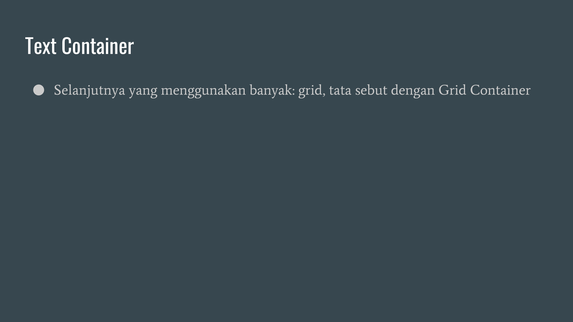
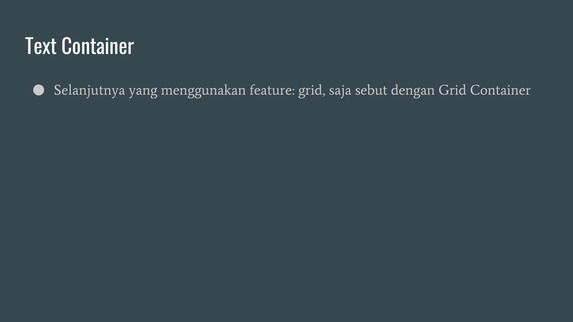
banyak: banyak -> feature
tata: tata -> saja
